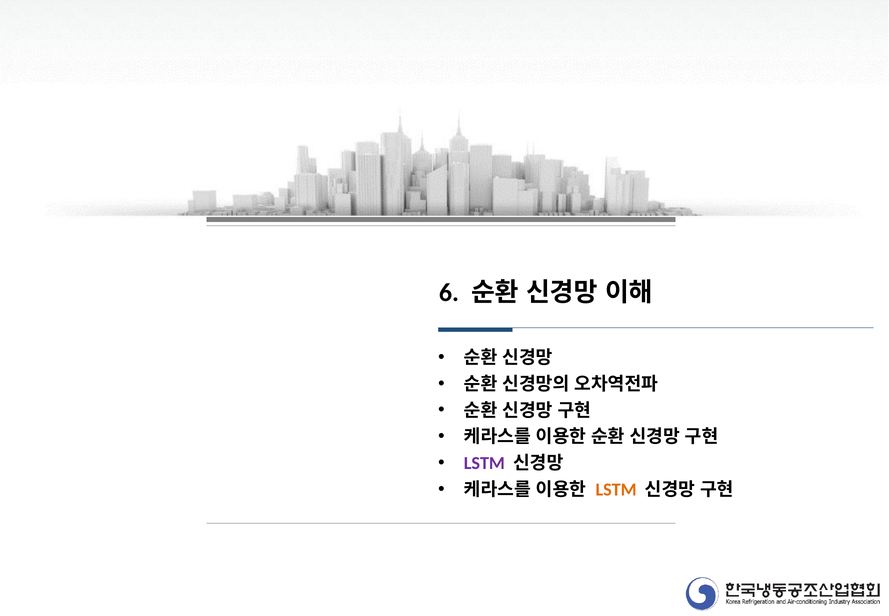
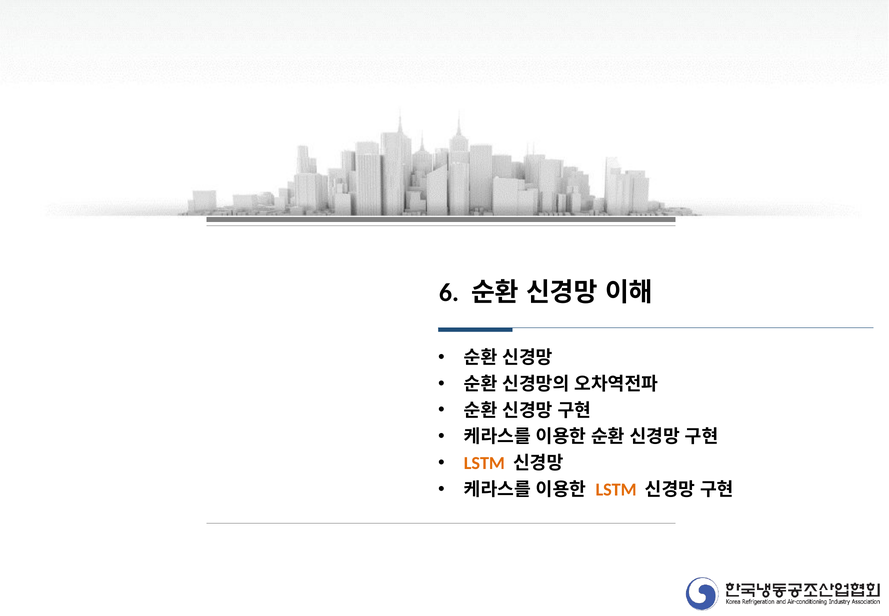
LSTM at (484, 463) colour: purple -> orange
